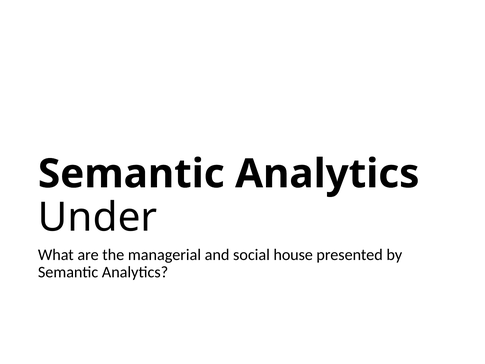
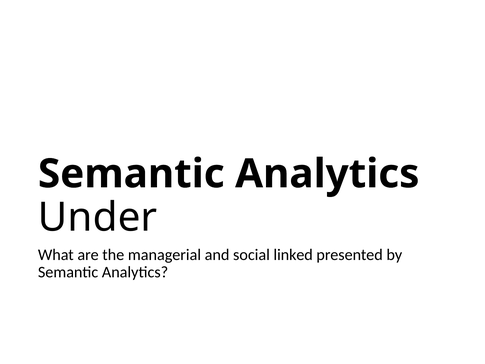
house: house -> linked
